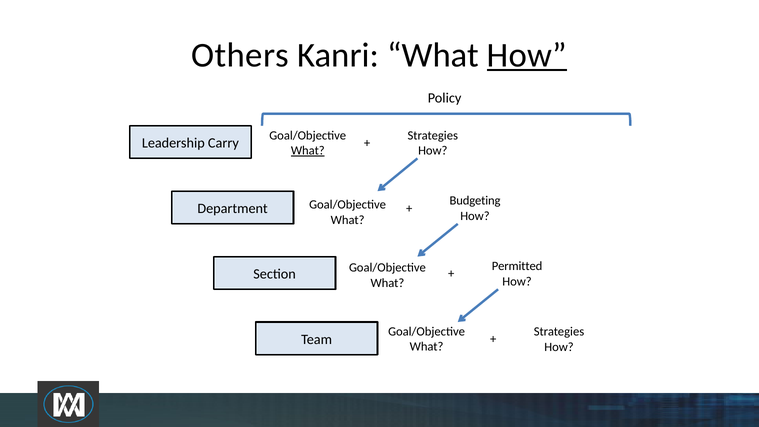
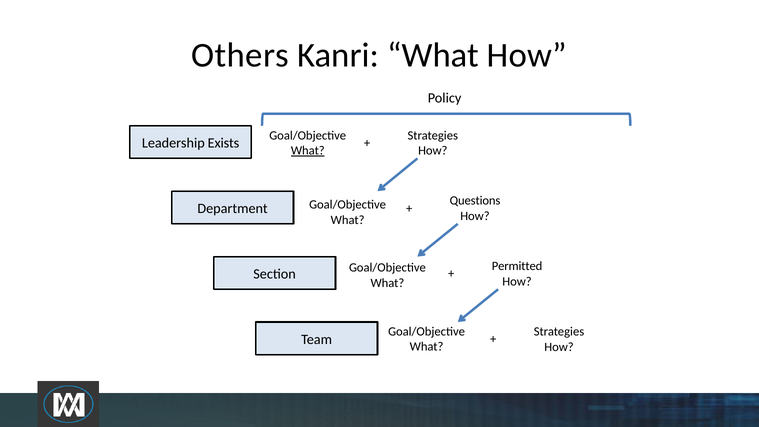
How at (527, 55) underline: present -> none
Carry: Carry -> Exists
Budgeting: Budgeting -> Questions
